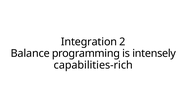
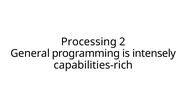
Integration: Integration -> Processing
Balance: Balance -> General
